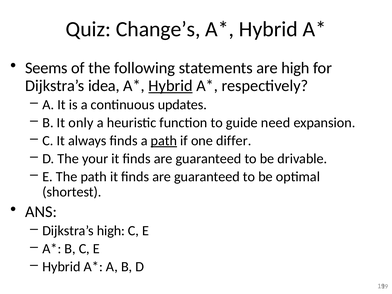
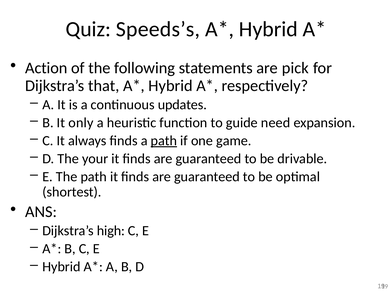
Change’s: Change’s -> Speeds’s
Seems: Seems -> Action
are high: high -> pick
idea: idea -> that
Hybrid at (171, 86) underline: present -> none
differ: differ -> game
